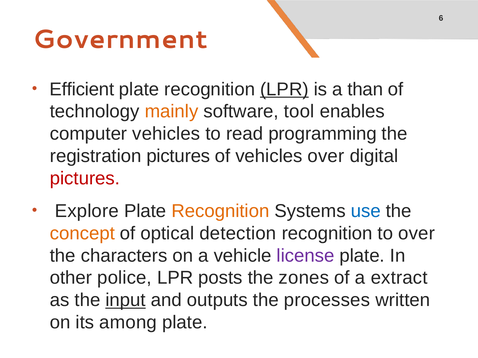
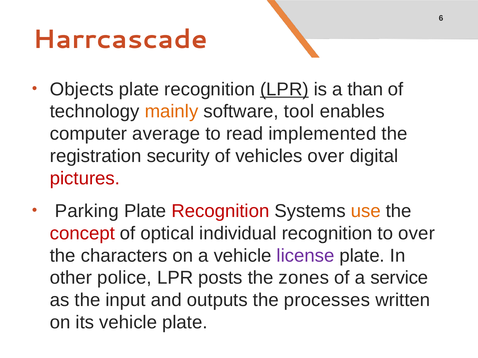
Government: Government -> Harrcascade
Efficient: Efficient -> Objects
computer vehicles: vehicles -> average
programming: programming -> implemented
registration pictures: pictures -> security
Explore: Explore -> Parking
Recognition at (220, 211) colour: orange -> red
use colour: blue -> orange
concept colour: orange -> red
detection: detection -> individual
extract: extract -> service
input underline: present -> none
its among: among -> vehicle
